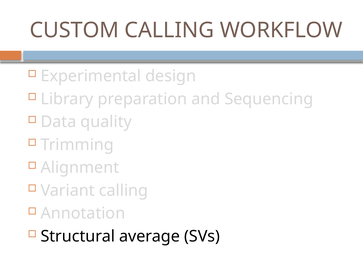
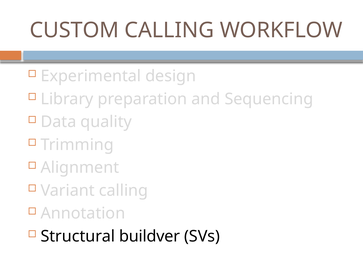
average: average -> buildver
